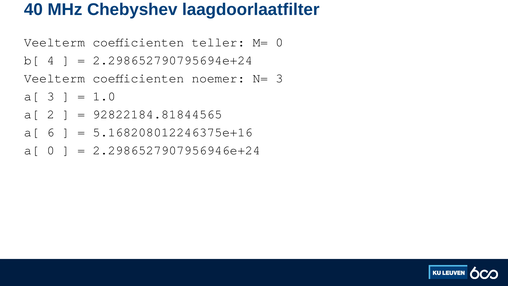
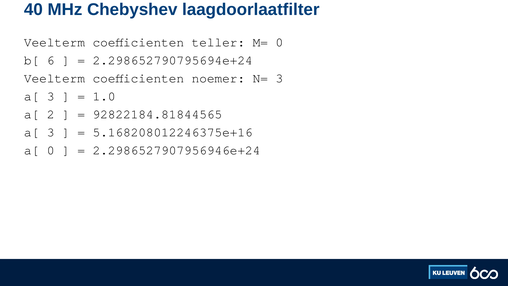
4: 4 -> 6
6 at (51, 132): 6 -> 3
